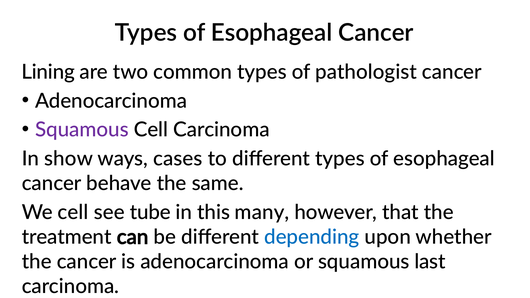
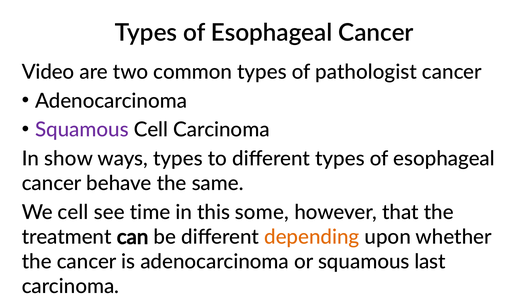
Lining: Lining -> Video
ways cases: cases -> types
tube: tube -> time
many: many -> some
depending colour: blue -> orange
